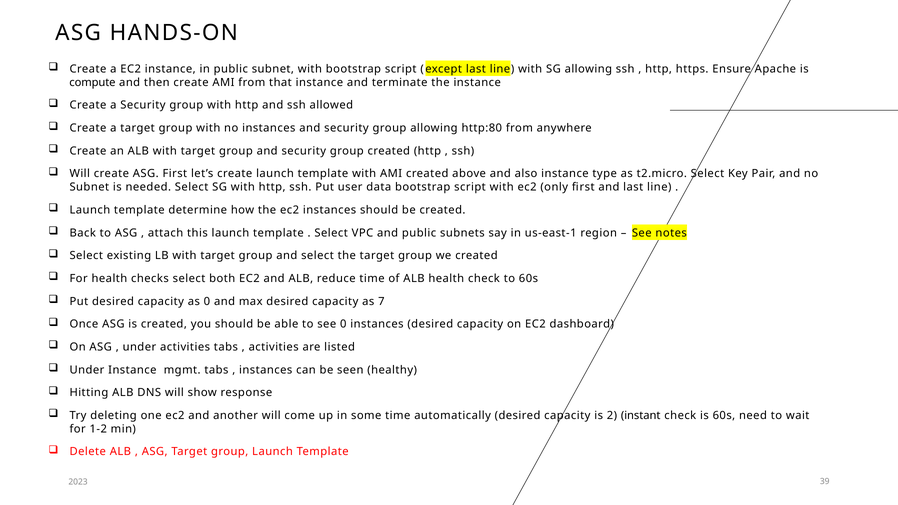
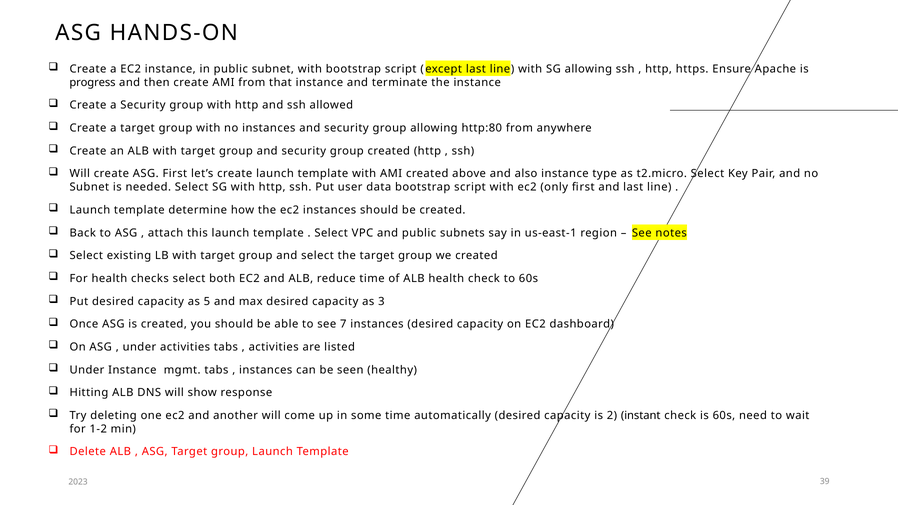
compute: compute -> progress
as 0: 0 -> 5
7: 7 -> 3
see 0: 0 -> 7
